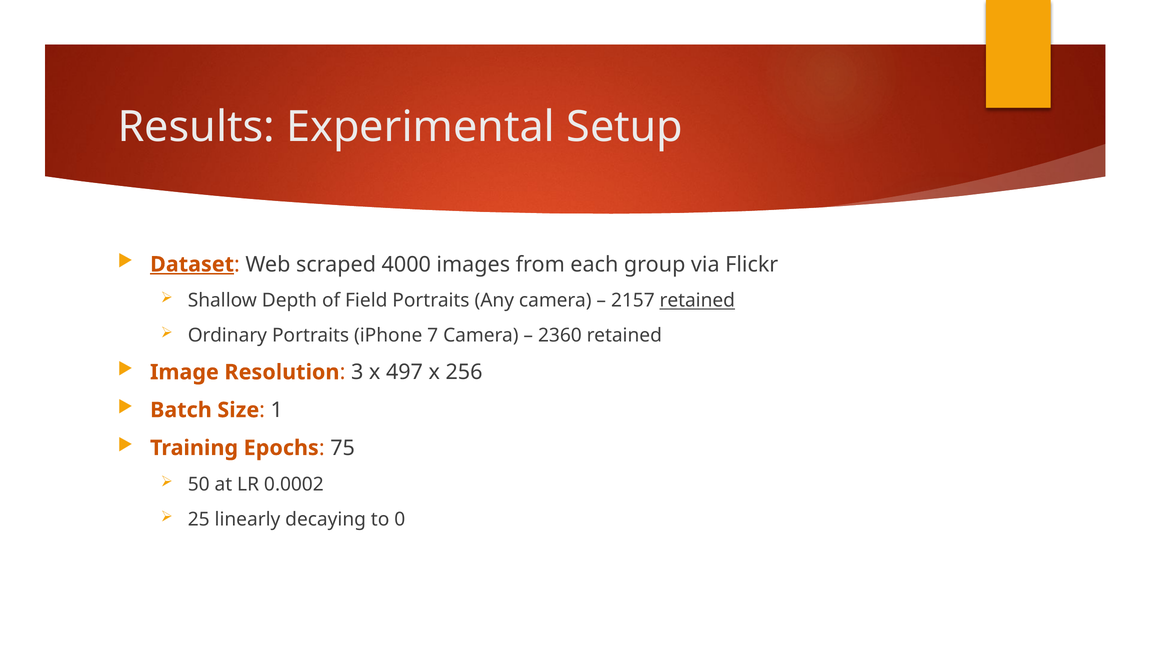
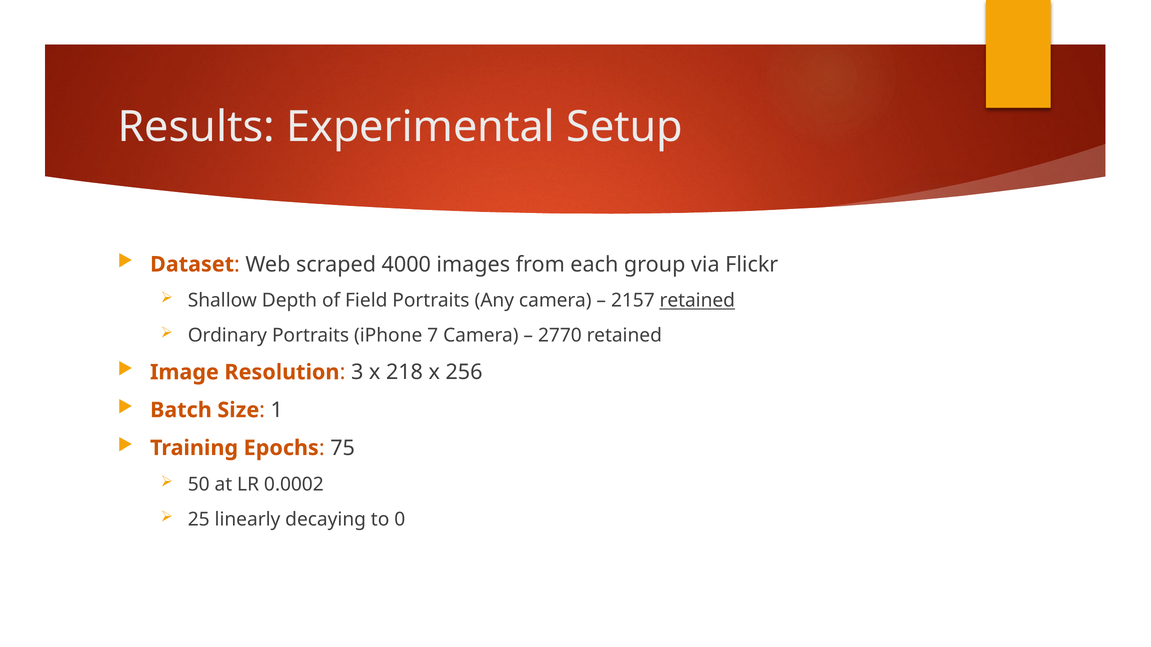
Dataset underline: present -> none
2360: 2360 -> 2770
497: 497 -> 218
